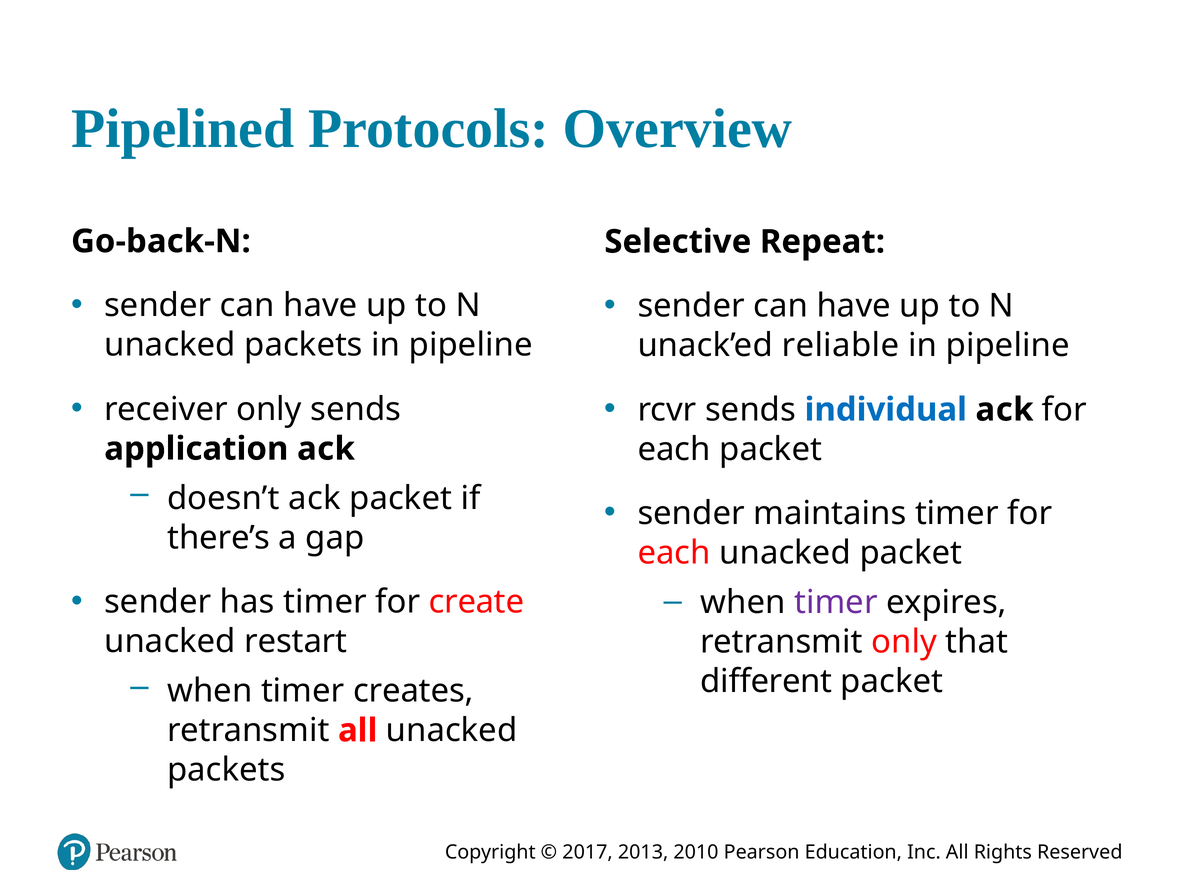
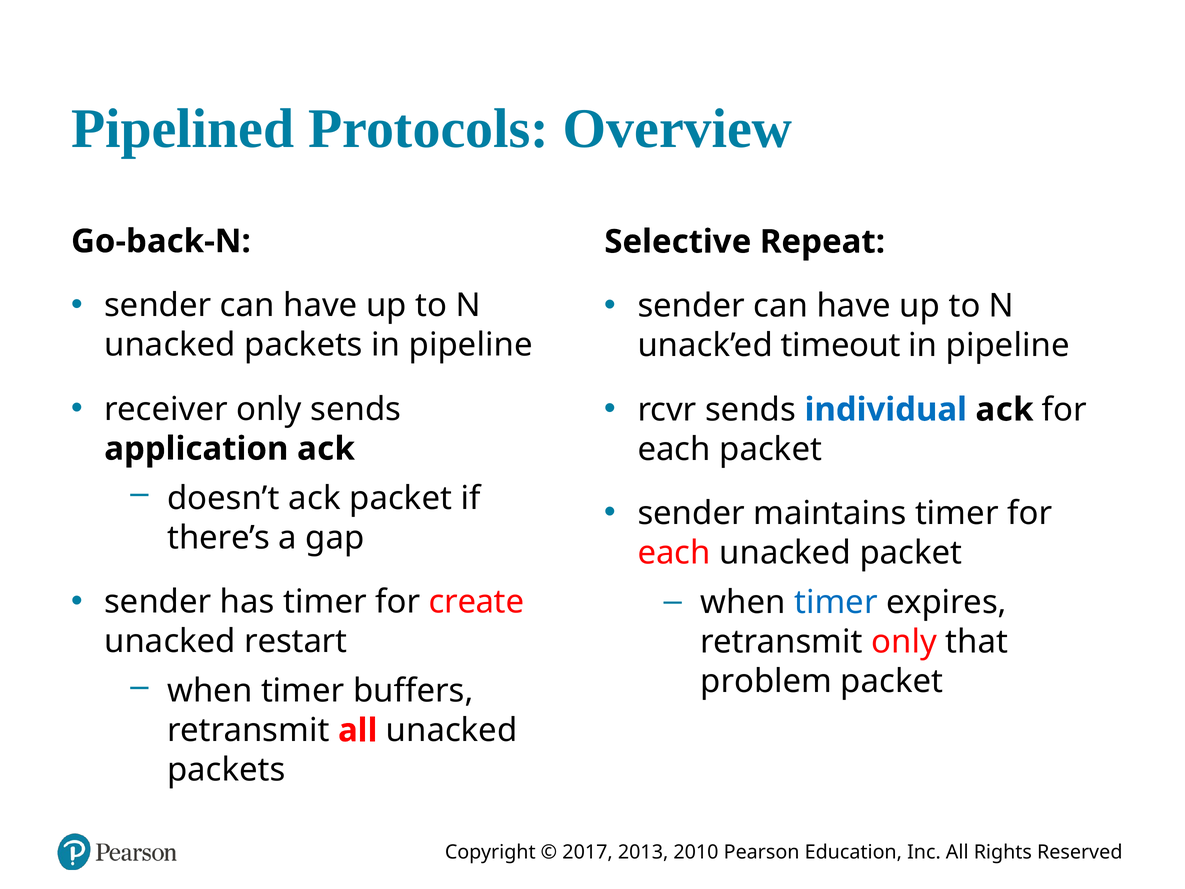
reliable: reliable -> timeout
timer at (836, 602) colour: purple -> blue
different: different -> problem
creates: creates -> buffers
